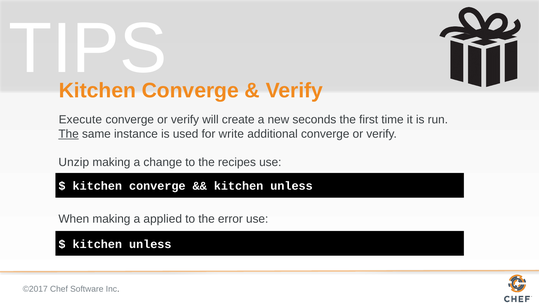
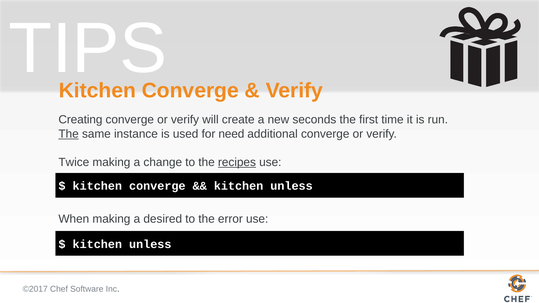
Execute: Execute -> Creating
write: write -> need
Unzip: Unzip -> Twice
recipes underline: none -> present
applied: applied -> desired
